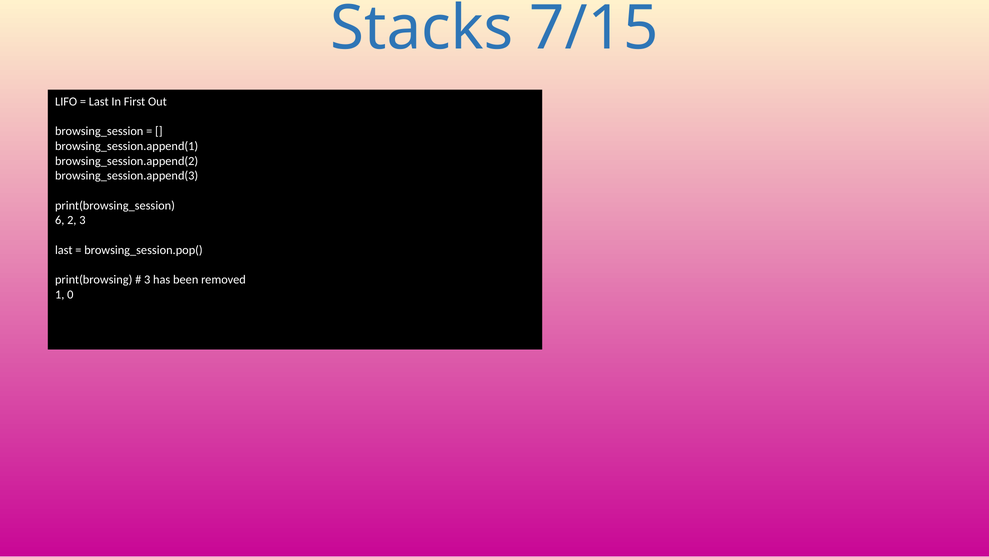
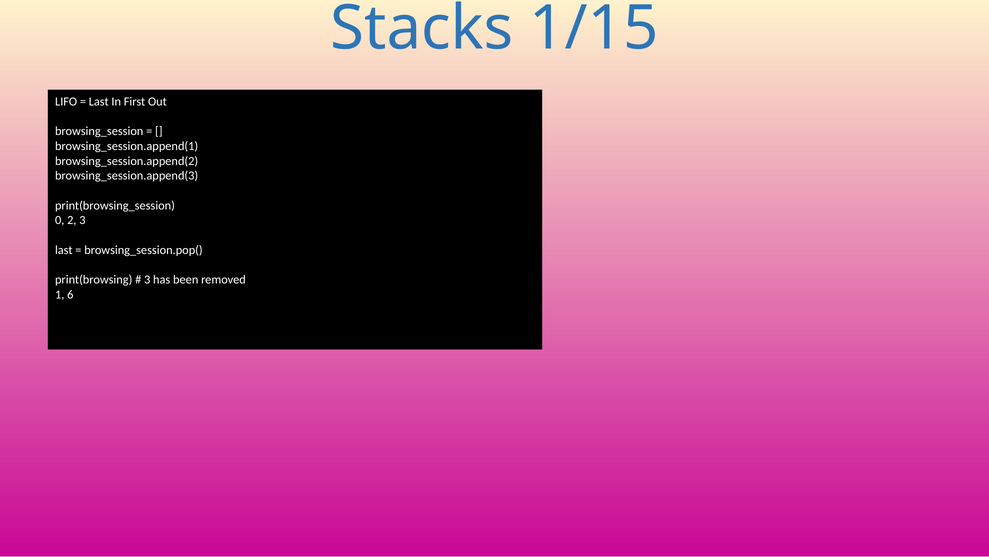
7/15: 7/15 -> 1/15
6: 6 -> 0
0: 0 -> 6
